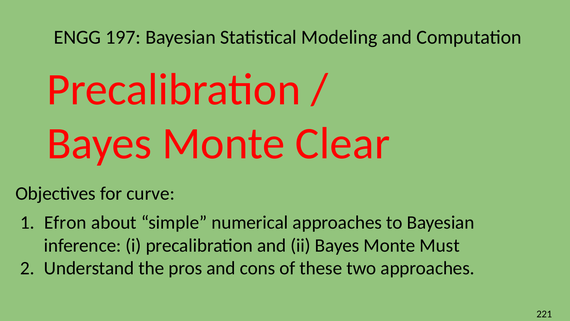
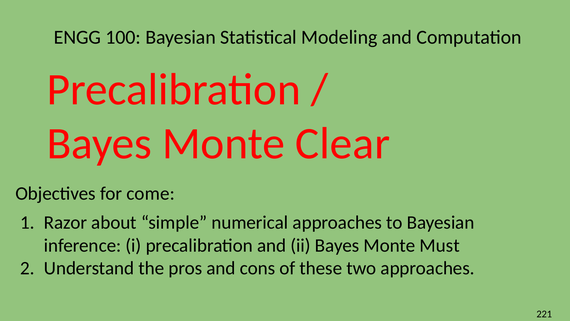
197: 197 -> 100
curve: curve -> come
Efron: Efron -> Razor
